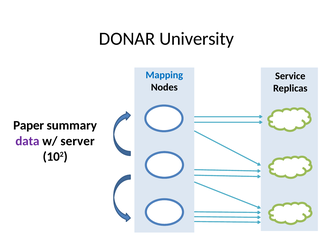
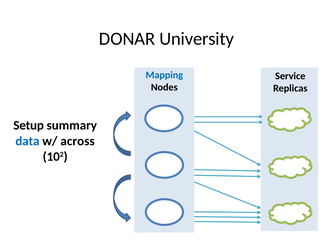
Paper: Paper -> Setup
data colour: purple -> blue
server: server -> across
